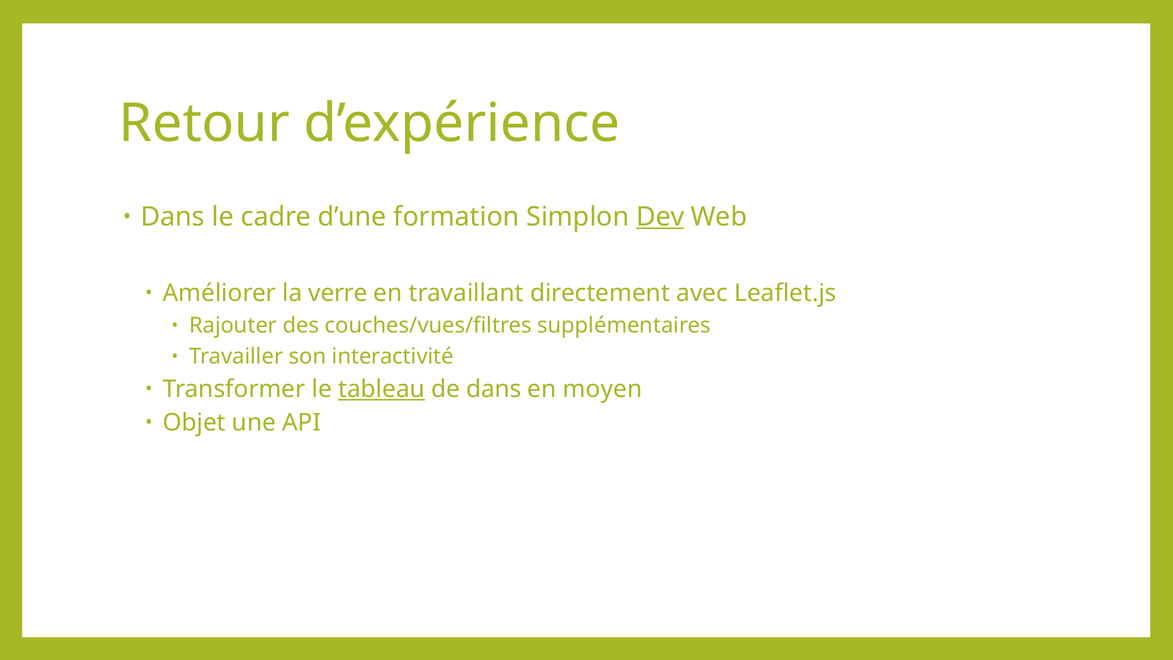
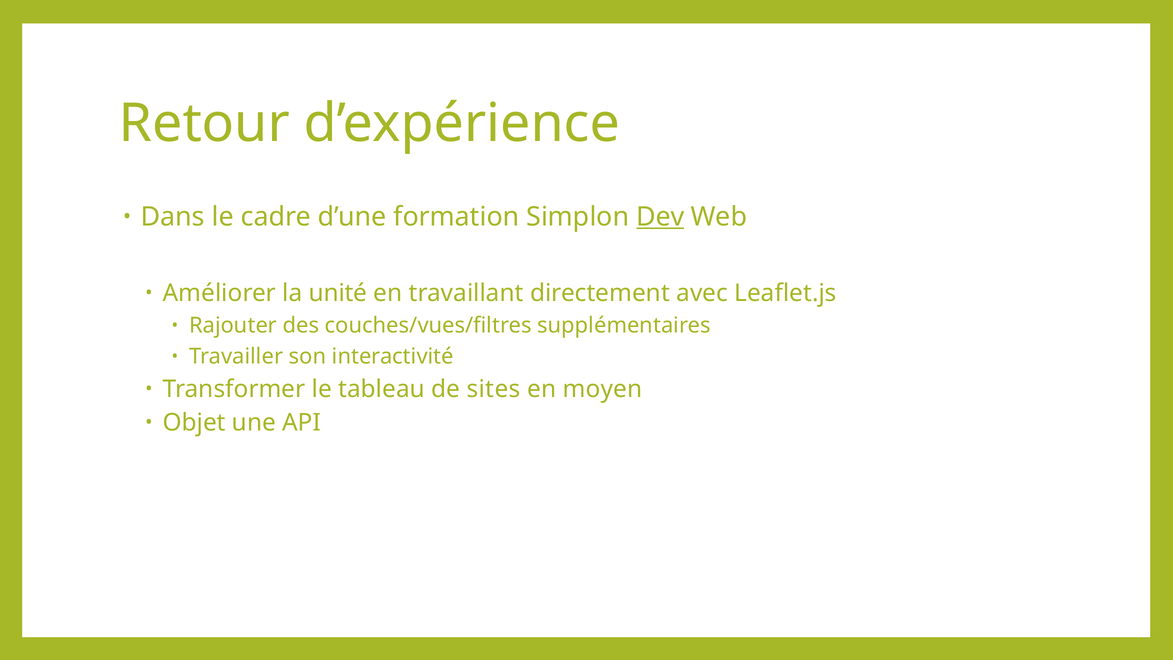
verre: verre -> unité
tableau underline: present -> none
de dans: dans -> sites
